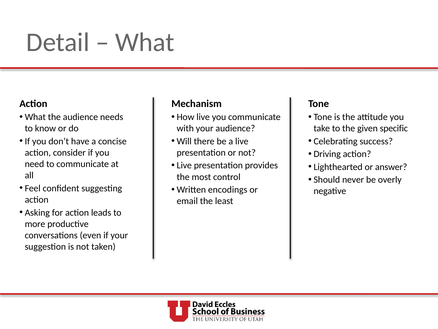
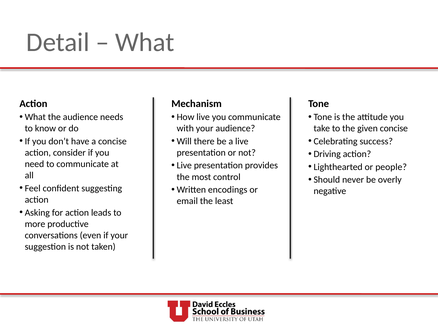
given specific: specific -> concise
answer: answer -> people
